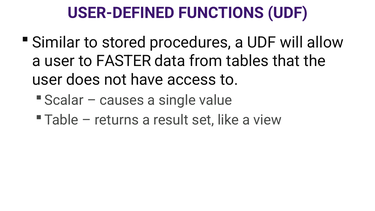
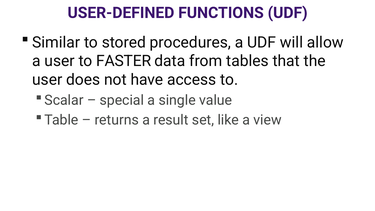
causes: causes -> special
